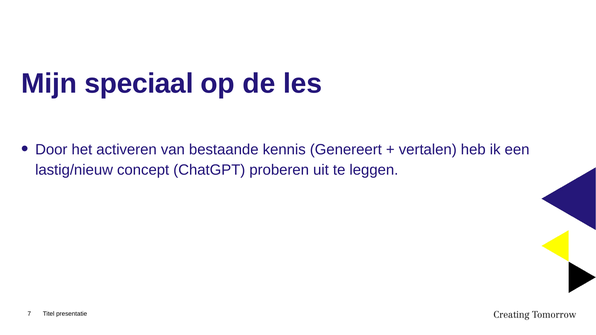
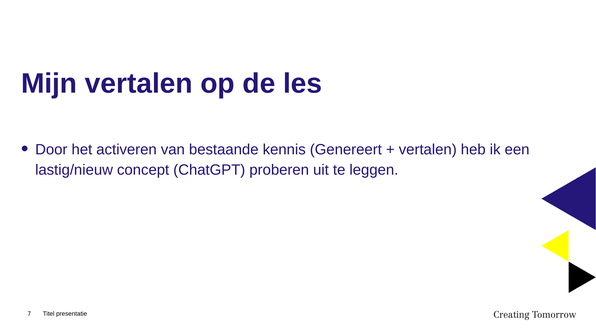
Mijn speciaal: speciaal -> vertalen
